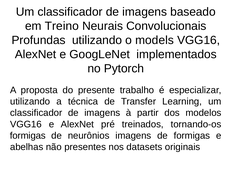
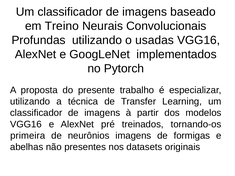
models: models -> usadas
formigas at (28, 136): formigas -> primeira
